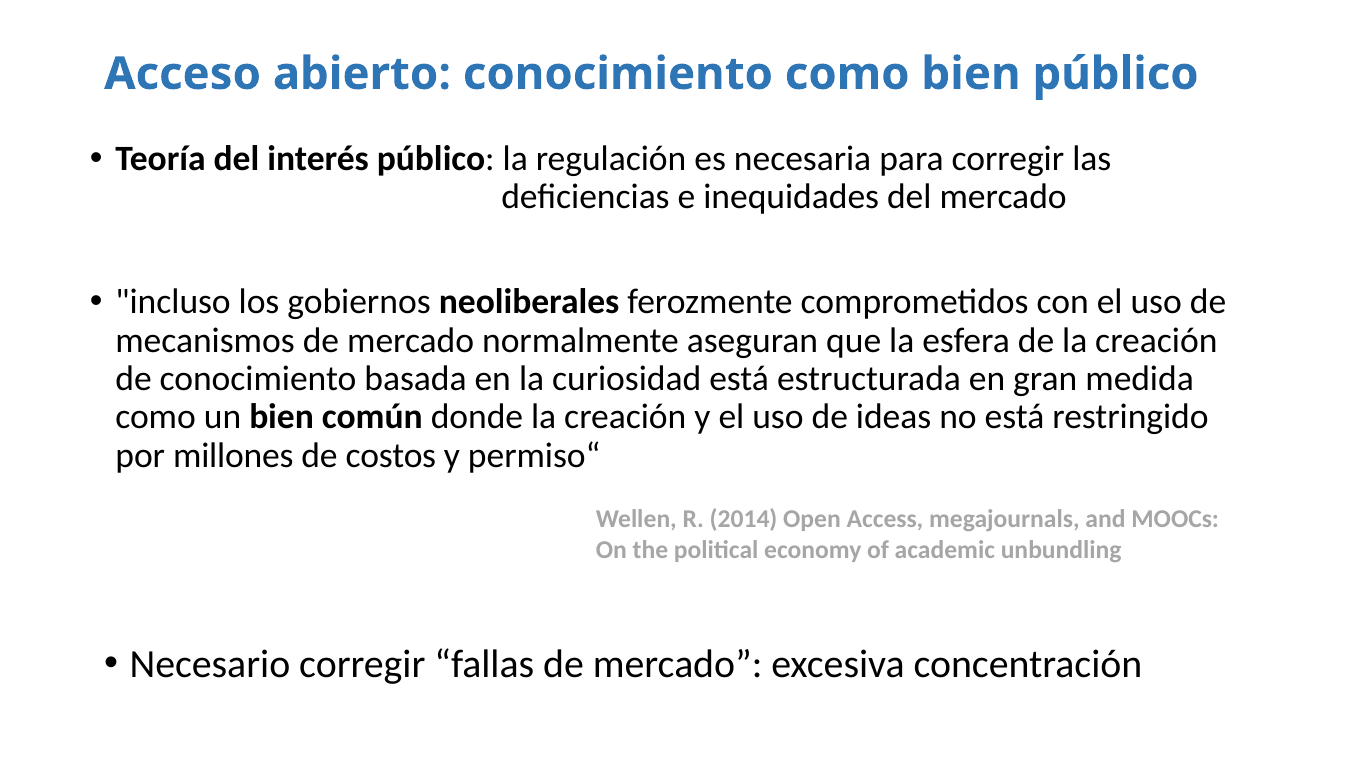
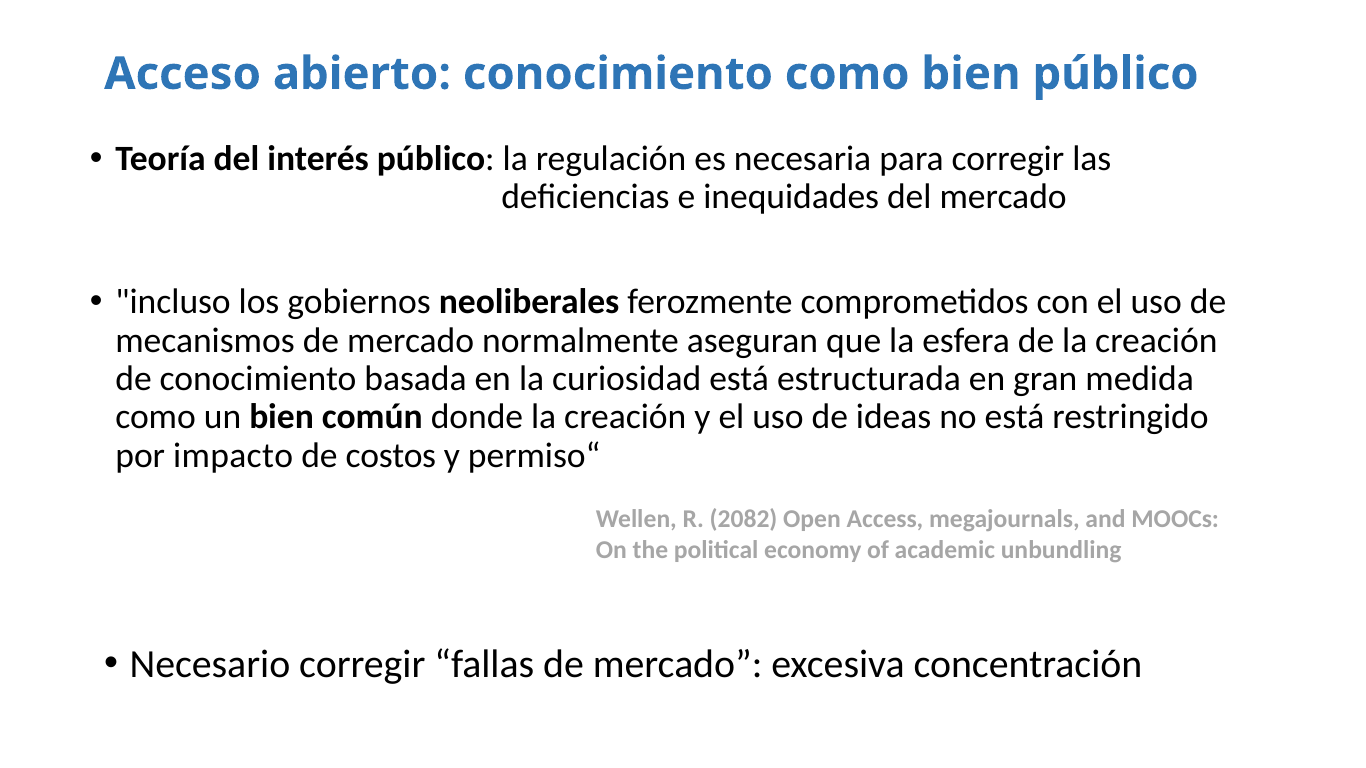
millones: millones -> impacto
2014: 2014 -> 2082
